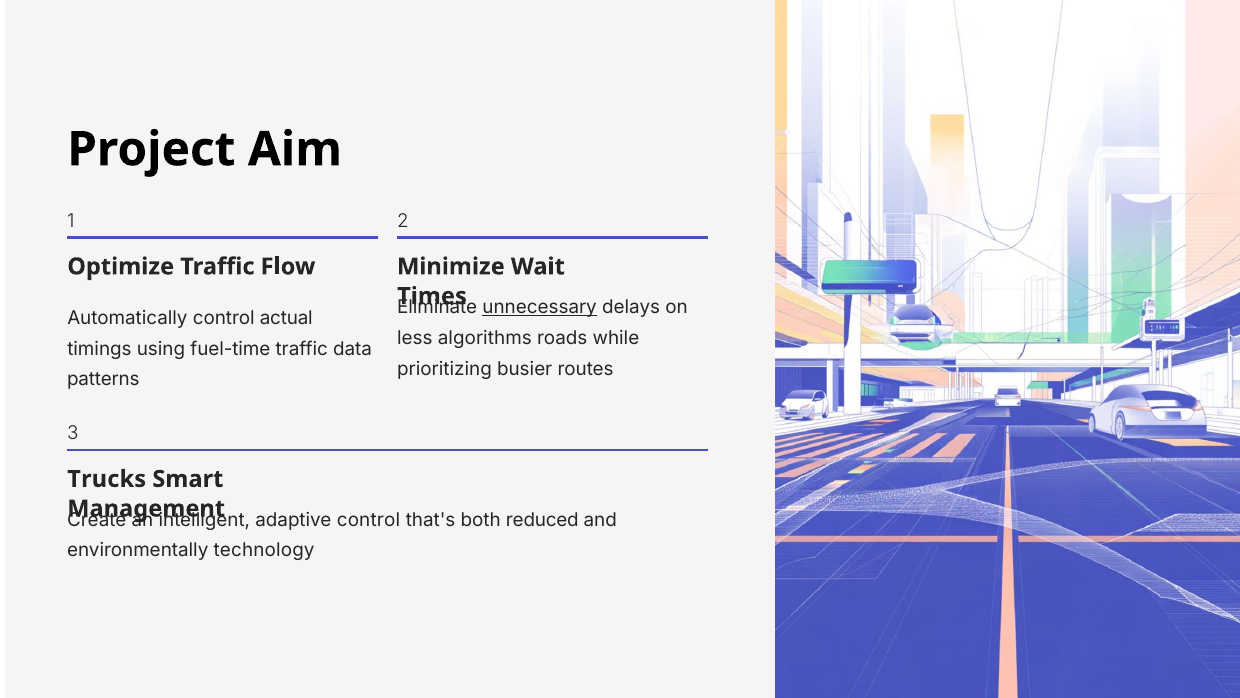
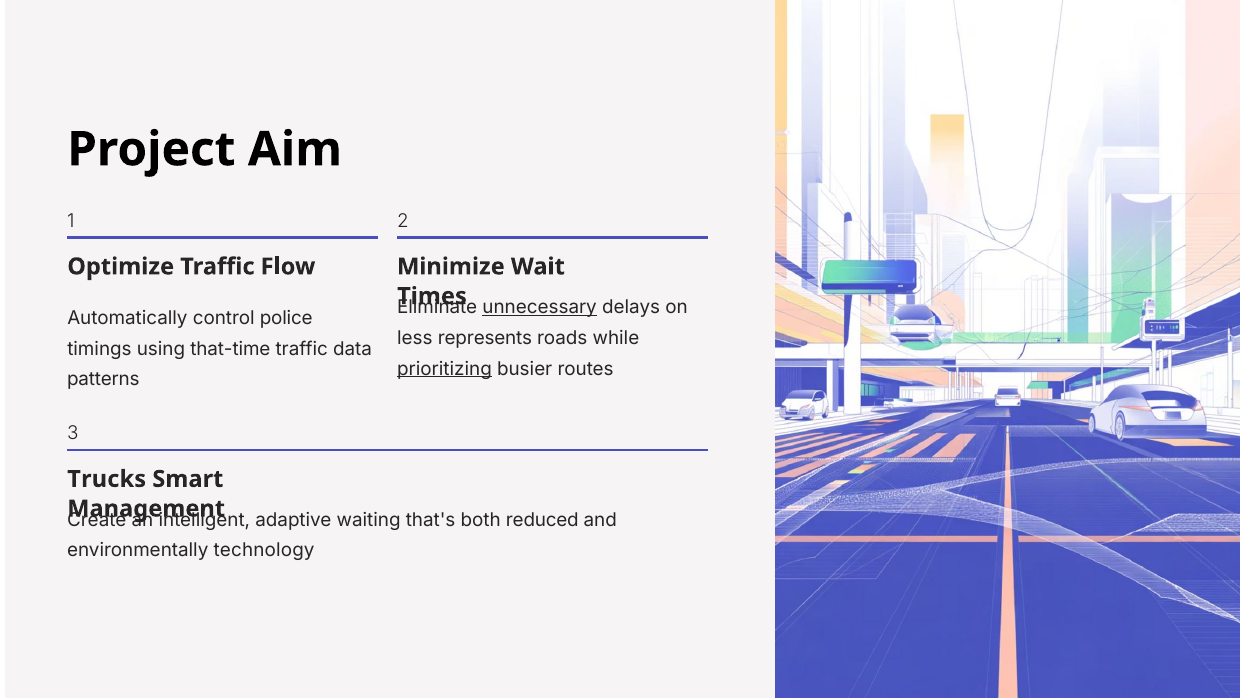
actual: actual -> police
algorithms: algorithms -> represents
fuel-time: fuel-time -> that-time
prioritizing underline: none -> present
adaptive control: control -> waiting
